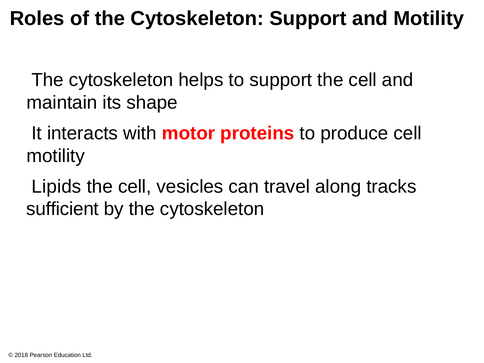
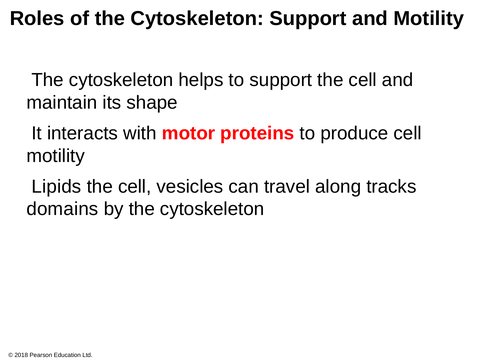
sufficient: sufficient -> domains
